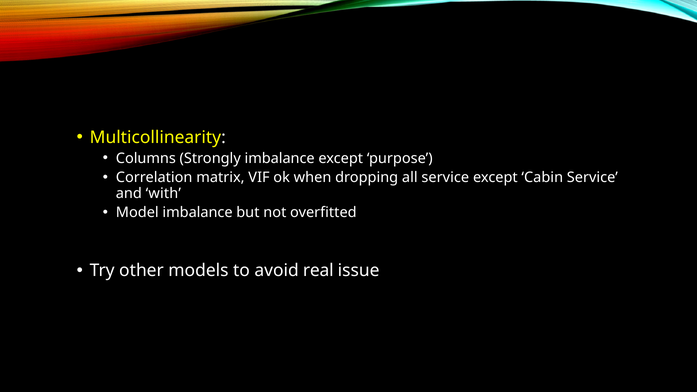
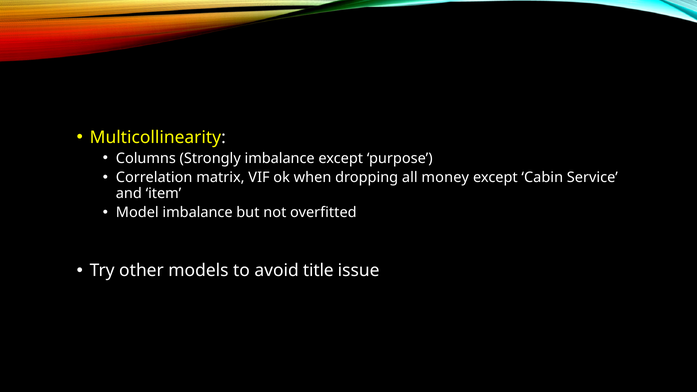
all service: service -> money
with: with -> item
real: real -> title
